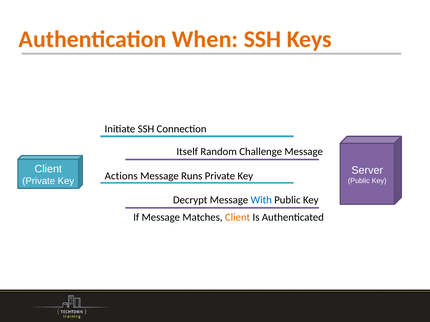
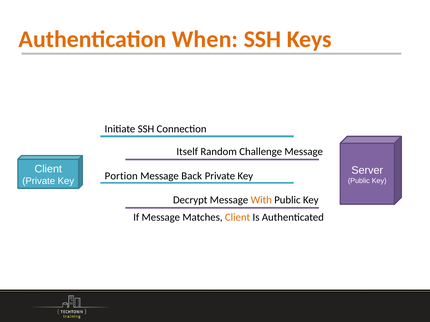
Actions: Actions -> Portion
Runs: Runs -> Back
With colour: blue -> orange
